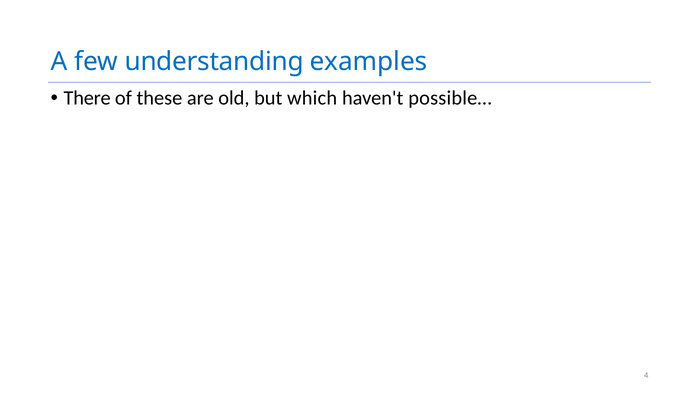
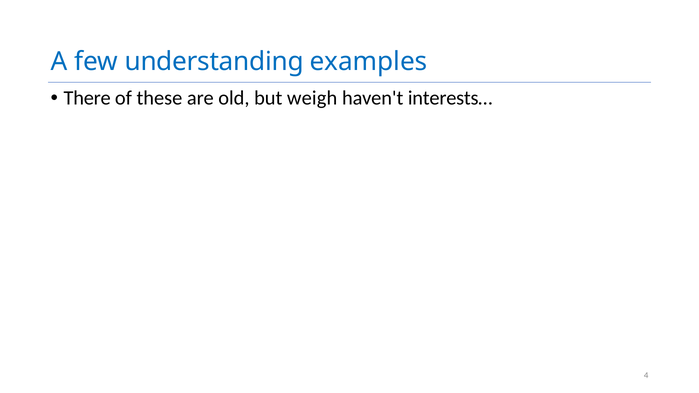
which: which -> weigh
possible…: possible… -> interests…
